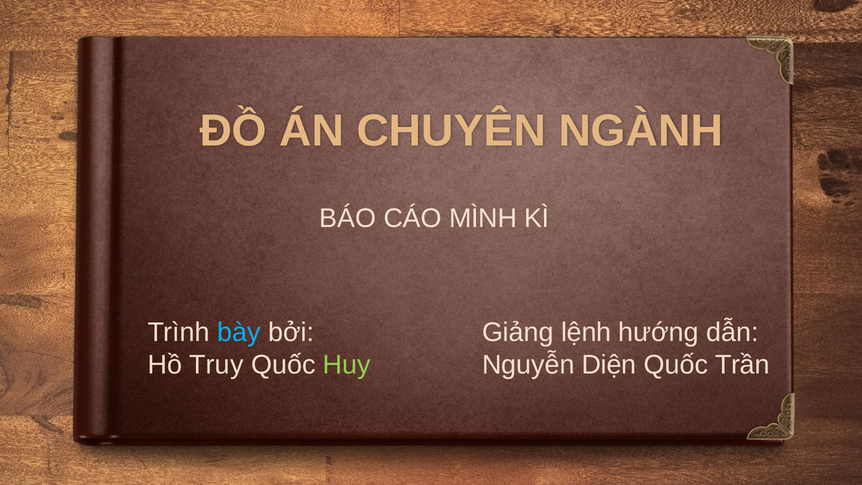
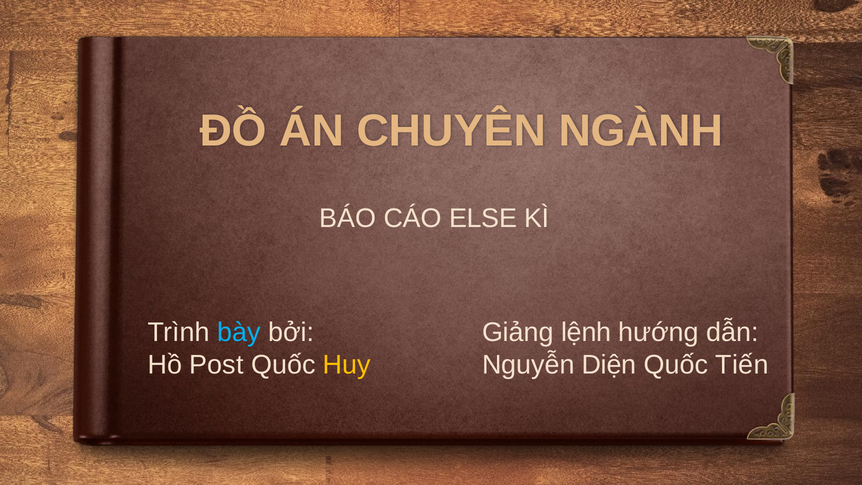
MÌNH: MÌNH -> ELSE
Truy: Truy -> Post
Huy colour: light green -> yellow
Trần: Trần -> Tiến
